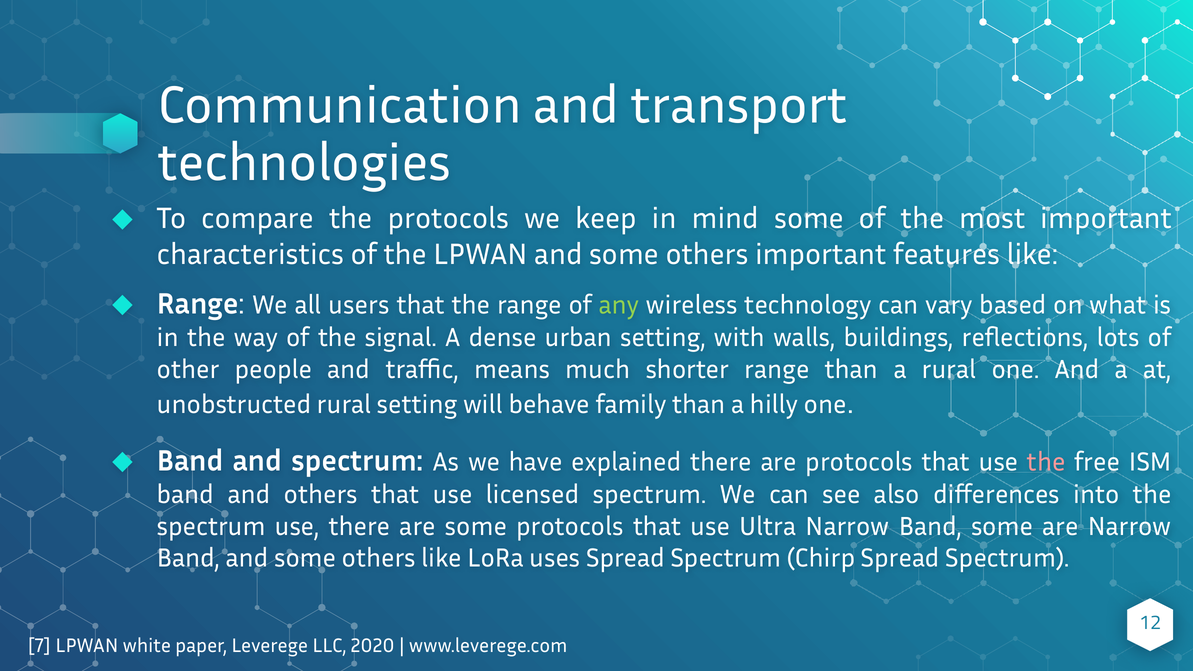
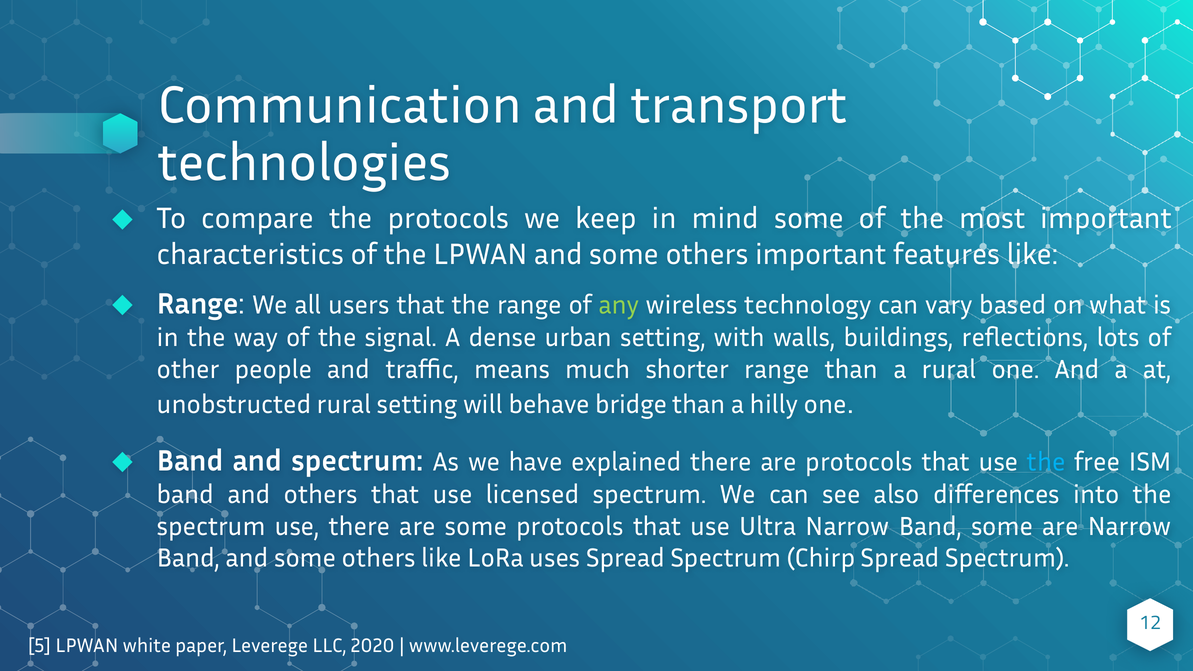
family: family -> bridge
the at (1046, 462) colour: pink -> light blue
7: 7 -> 5
